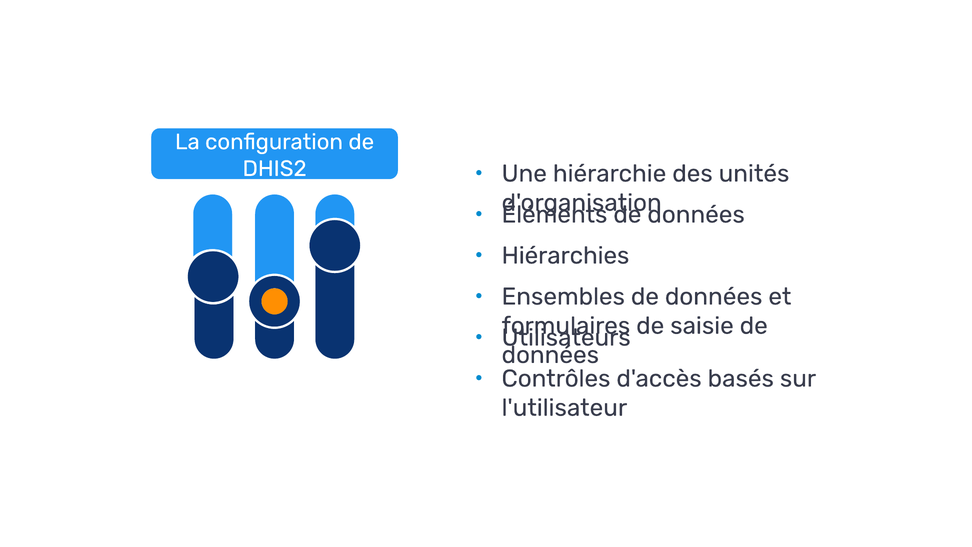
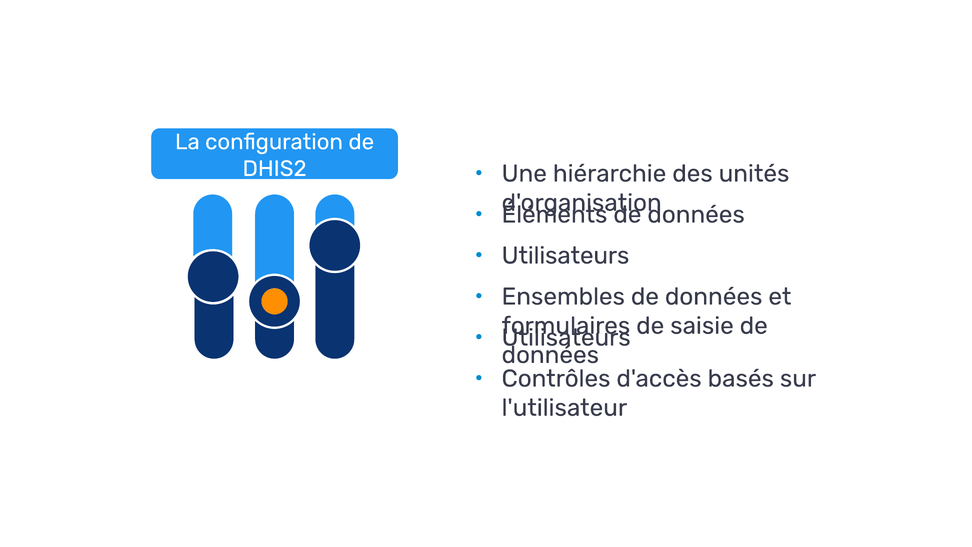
Hiérarchies at (565, 255): Hiérarchies -> Utilisateurs
